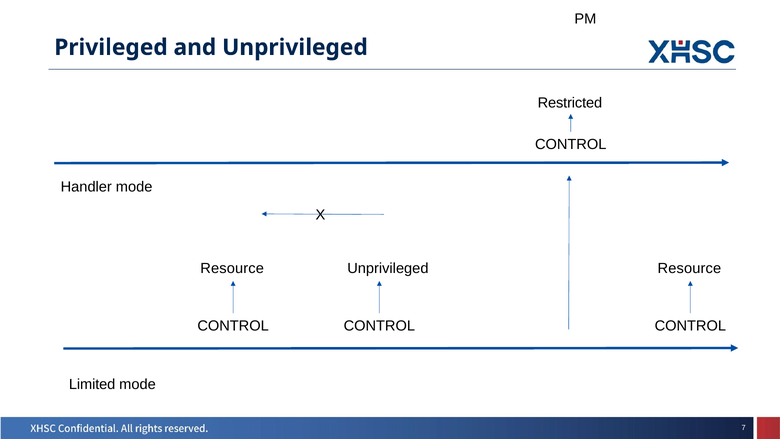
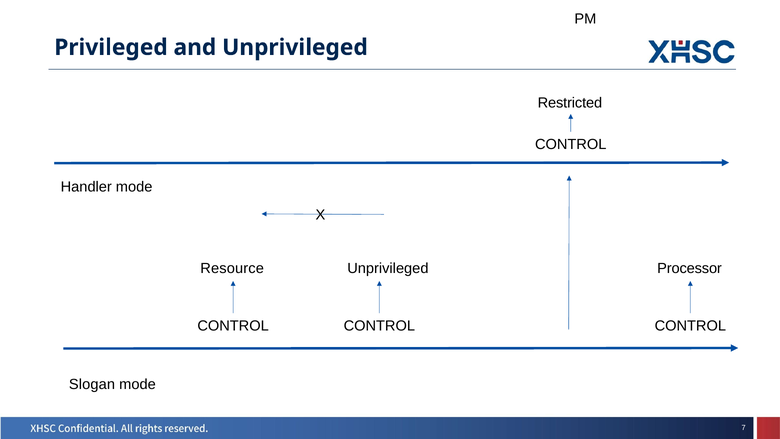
Resource at (689, 268): Resource -> Processor
Limited: Limited -> Slogan
